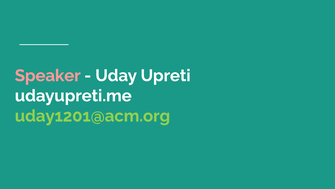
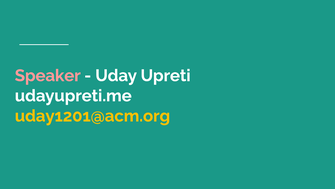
uday1201@acm.org colour: light green -> yellow
